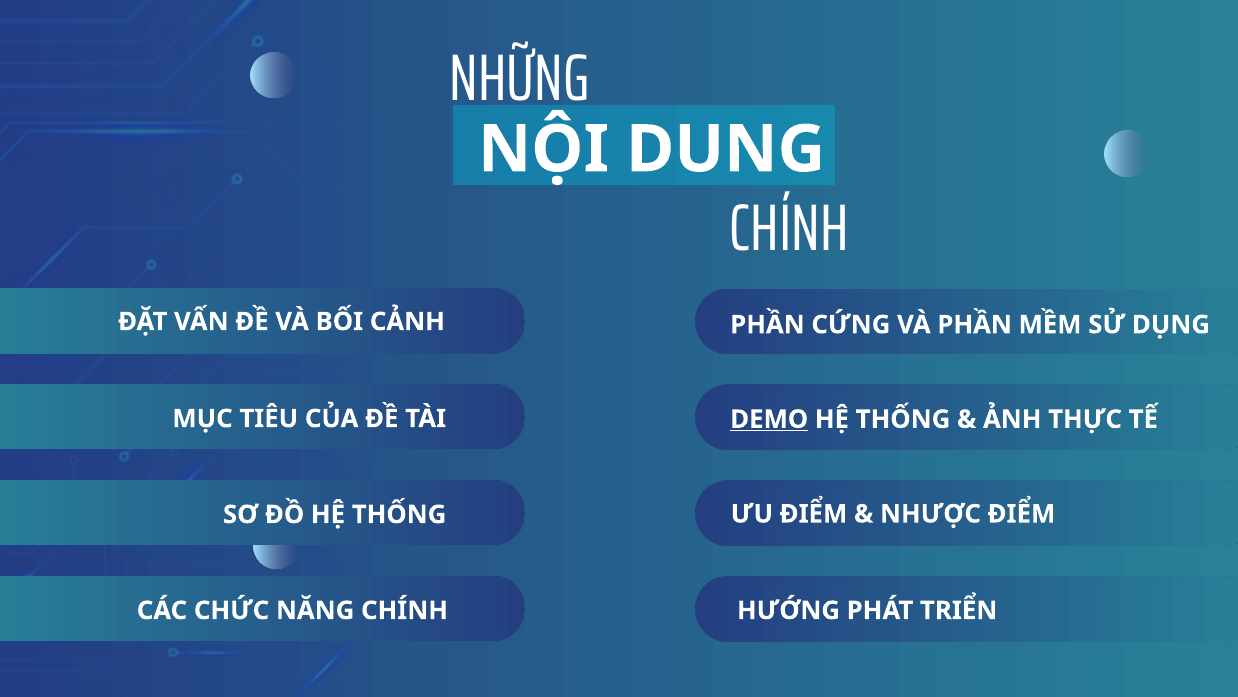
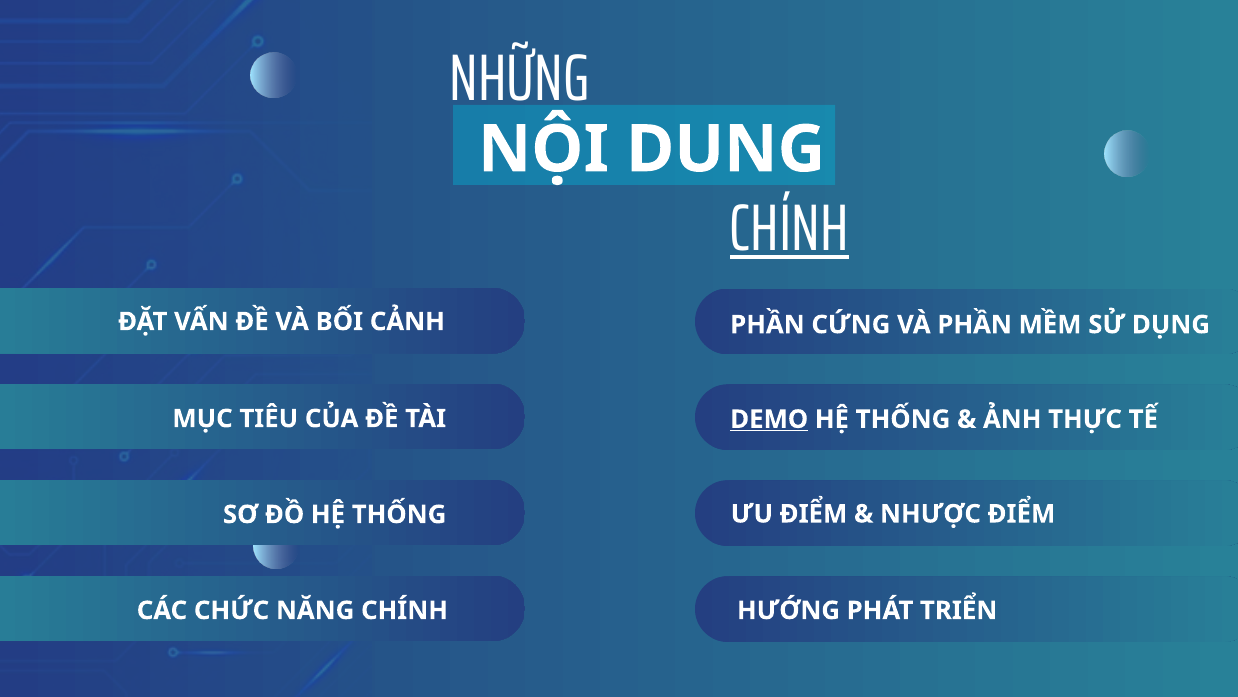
CHÍNH at (789, 228) underline: none -> present
